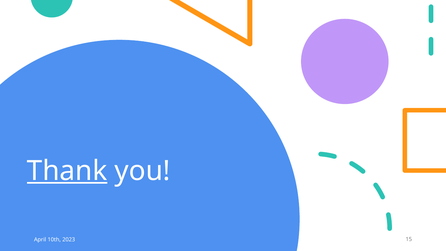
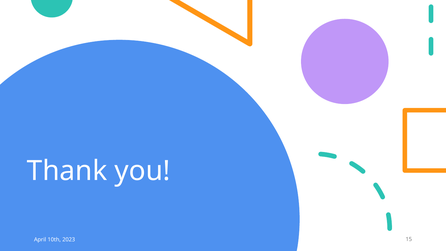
Thank underline: present -> none
